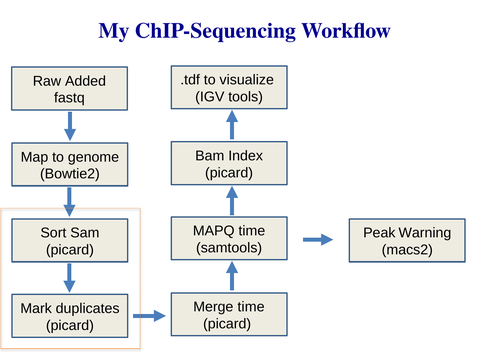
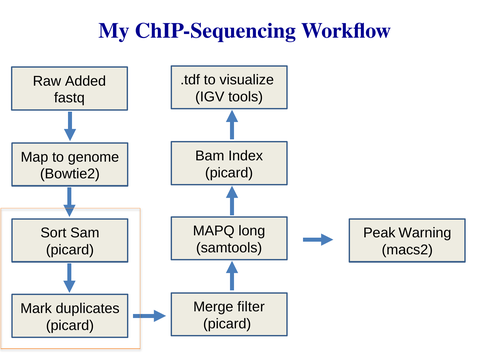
MAPQ time: time -> long
Merge time: time -> filter
